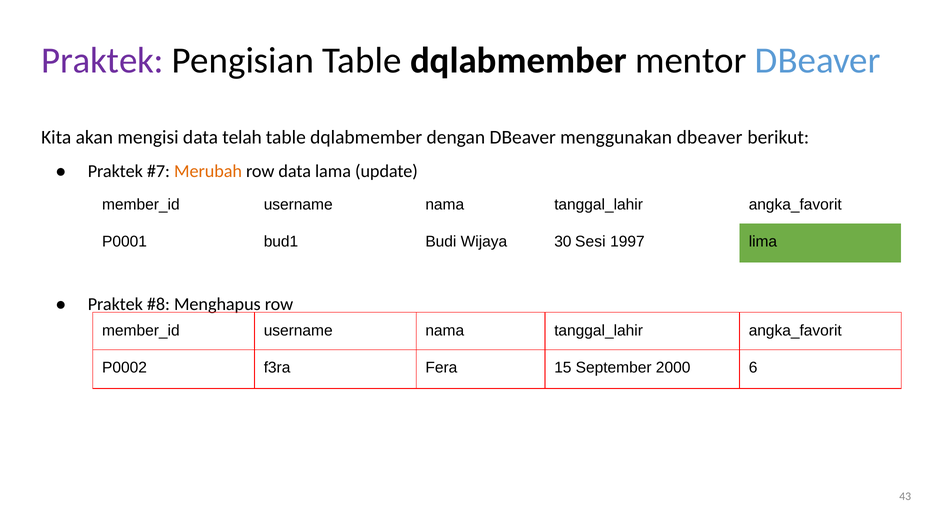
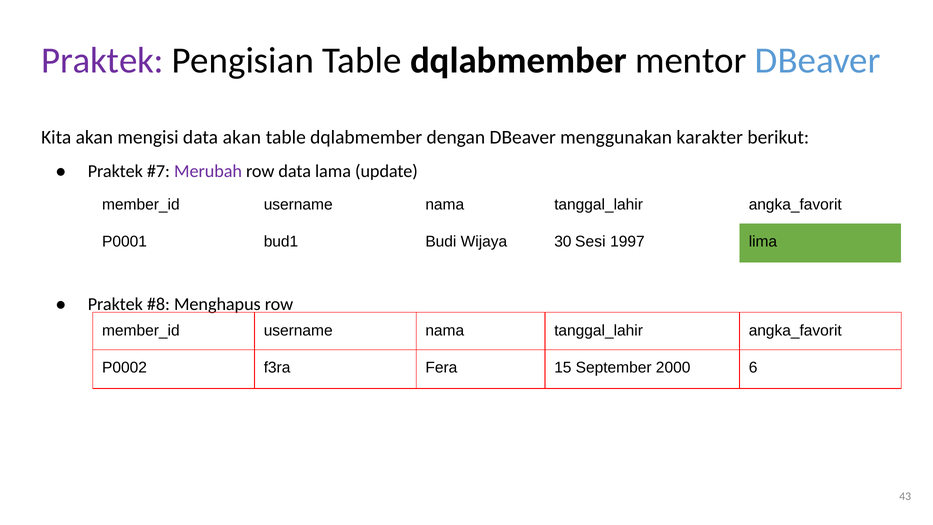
data telah: telah -> akan
menggunakan dbeaver: dbeaver -> karakter
Merubah colour: orange -> purple
